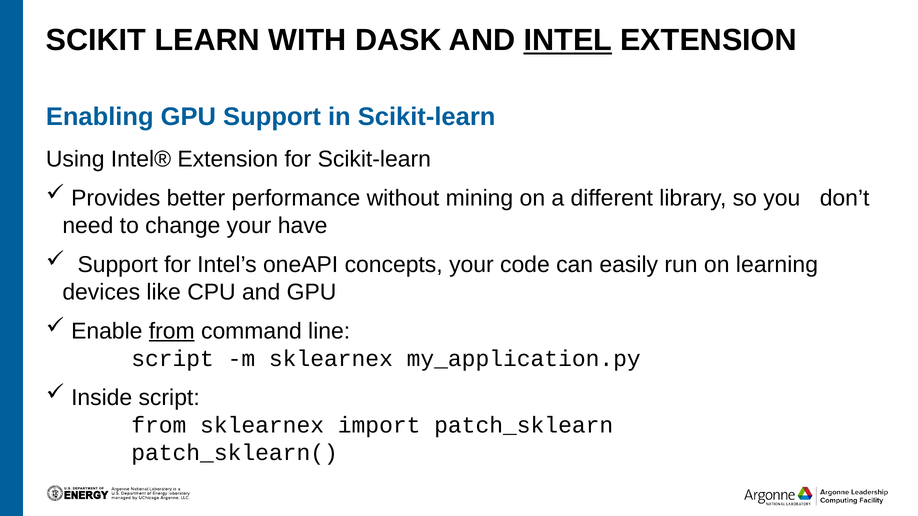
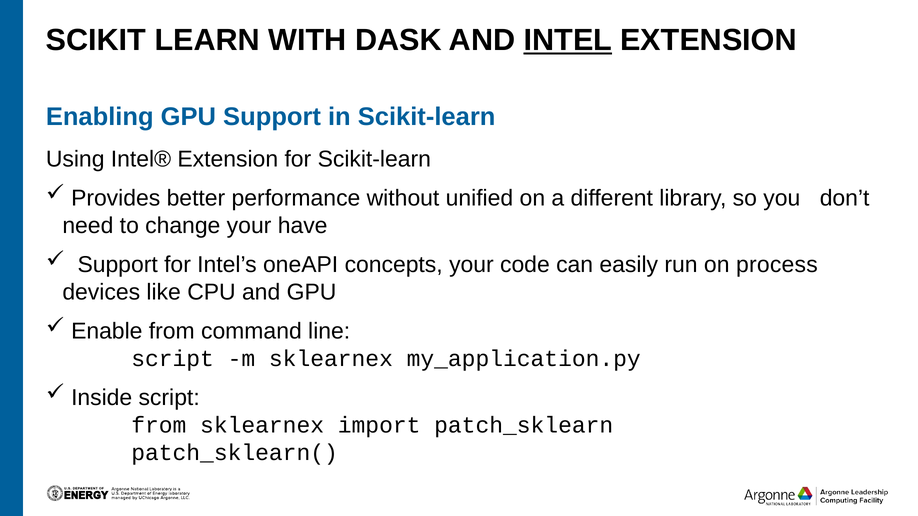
mining: mining -> unified
learning: learning -> process
from at (172, 331) underline: present -> none
